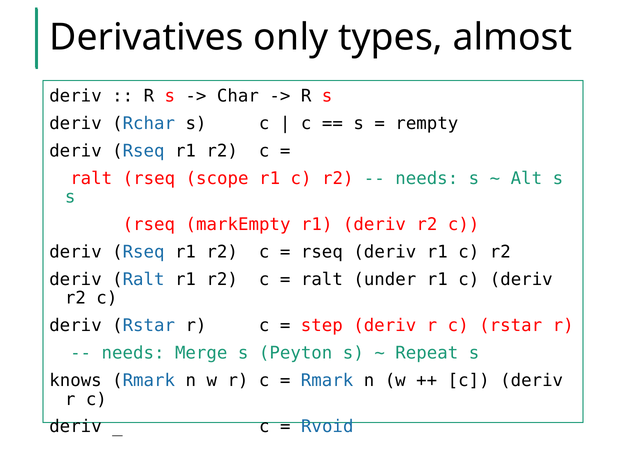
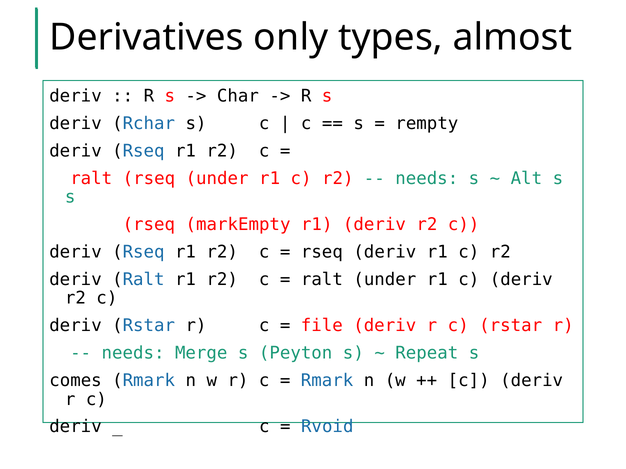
rseq scope: scope -> under
step: step -> file
knows: knows -> comes
